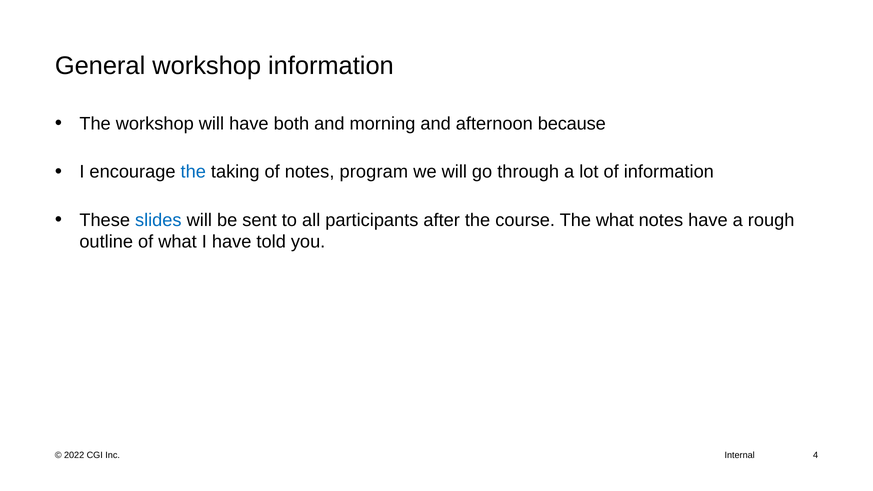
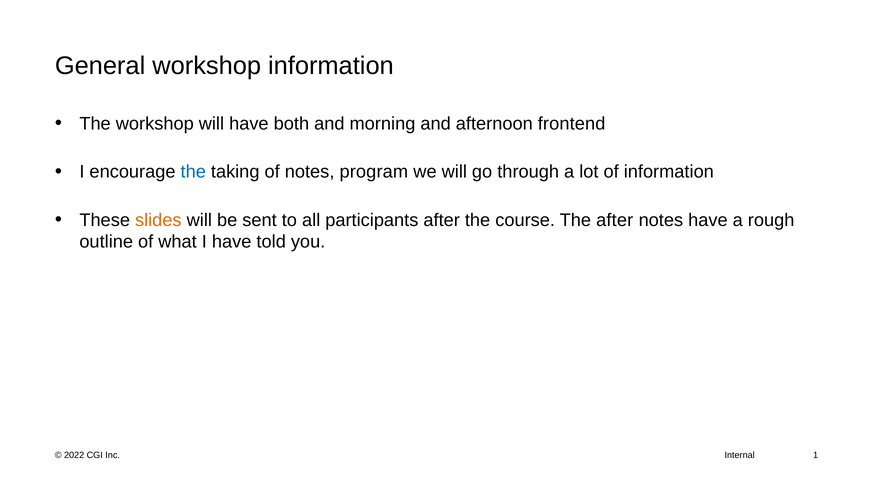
because: because -> frontend
slides colour: blue -> orange
The what: what -> after
4: 4 -> 1
